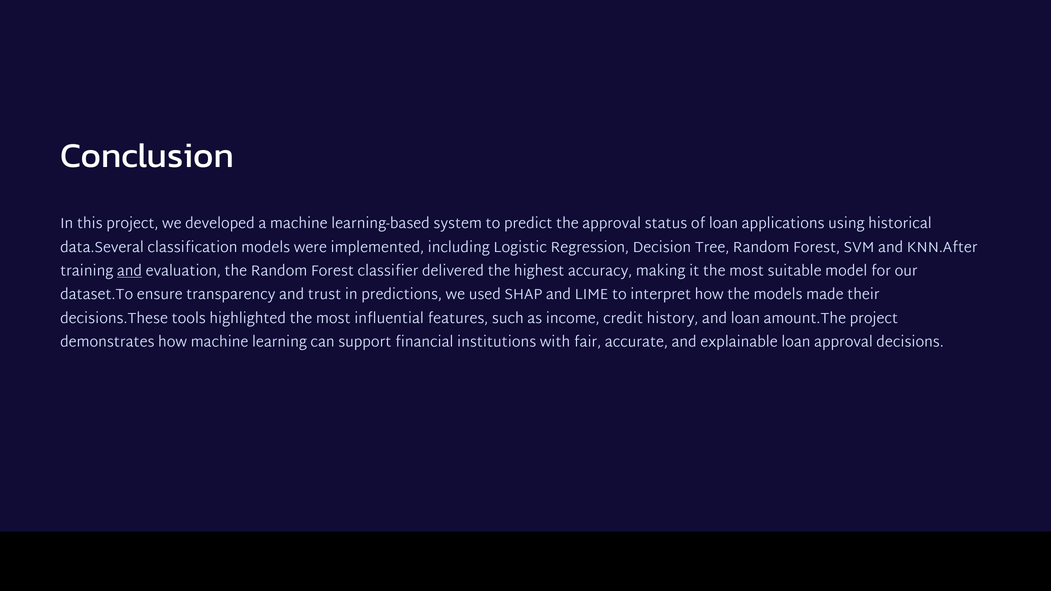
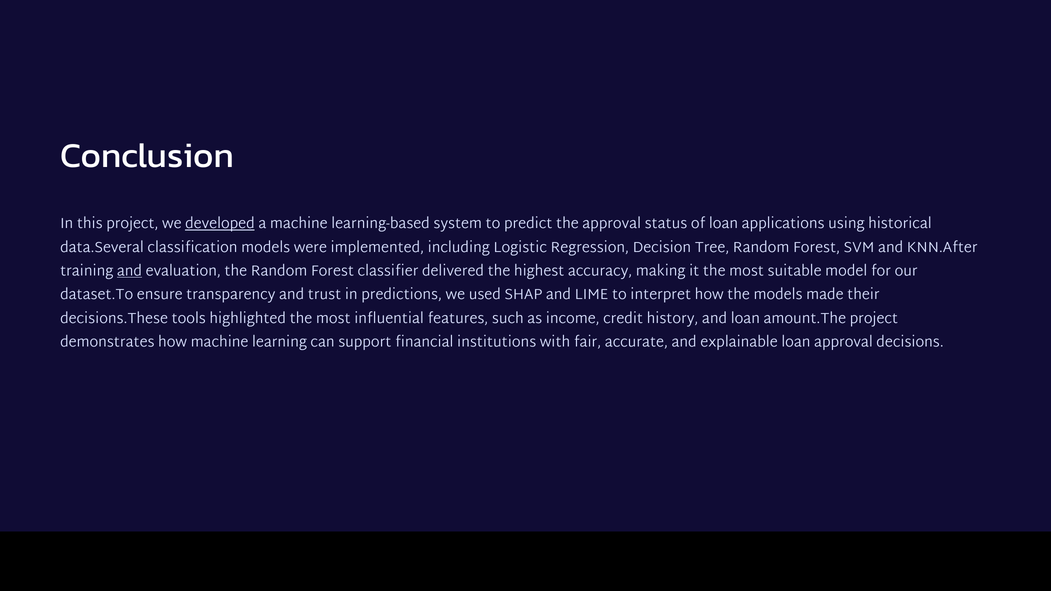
developed underline: none -> present
